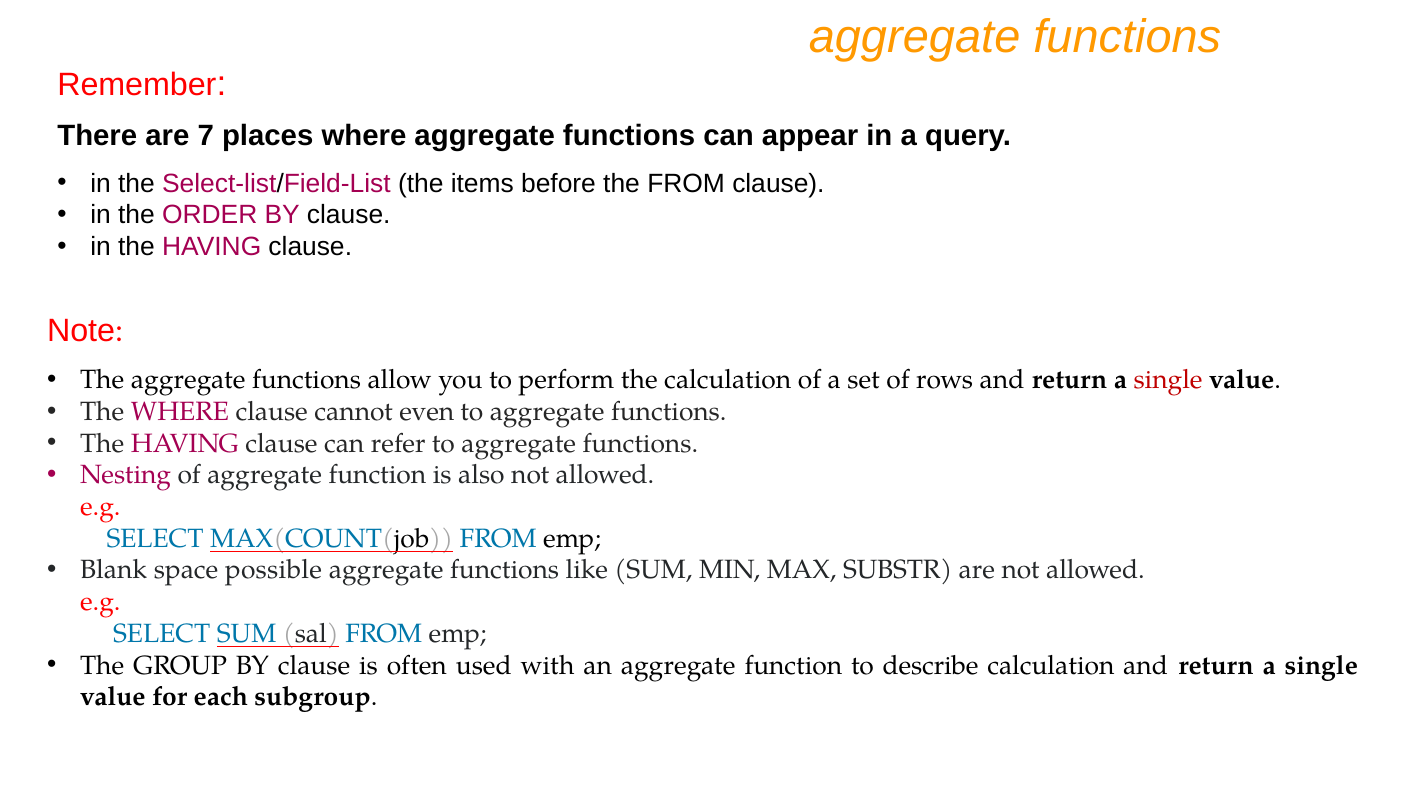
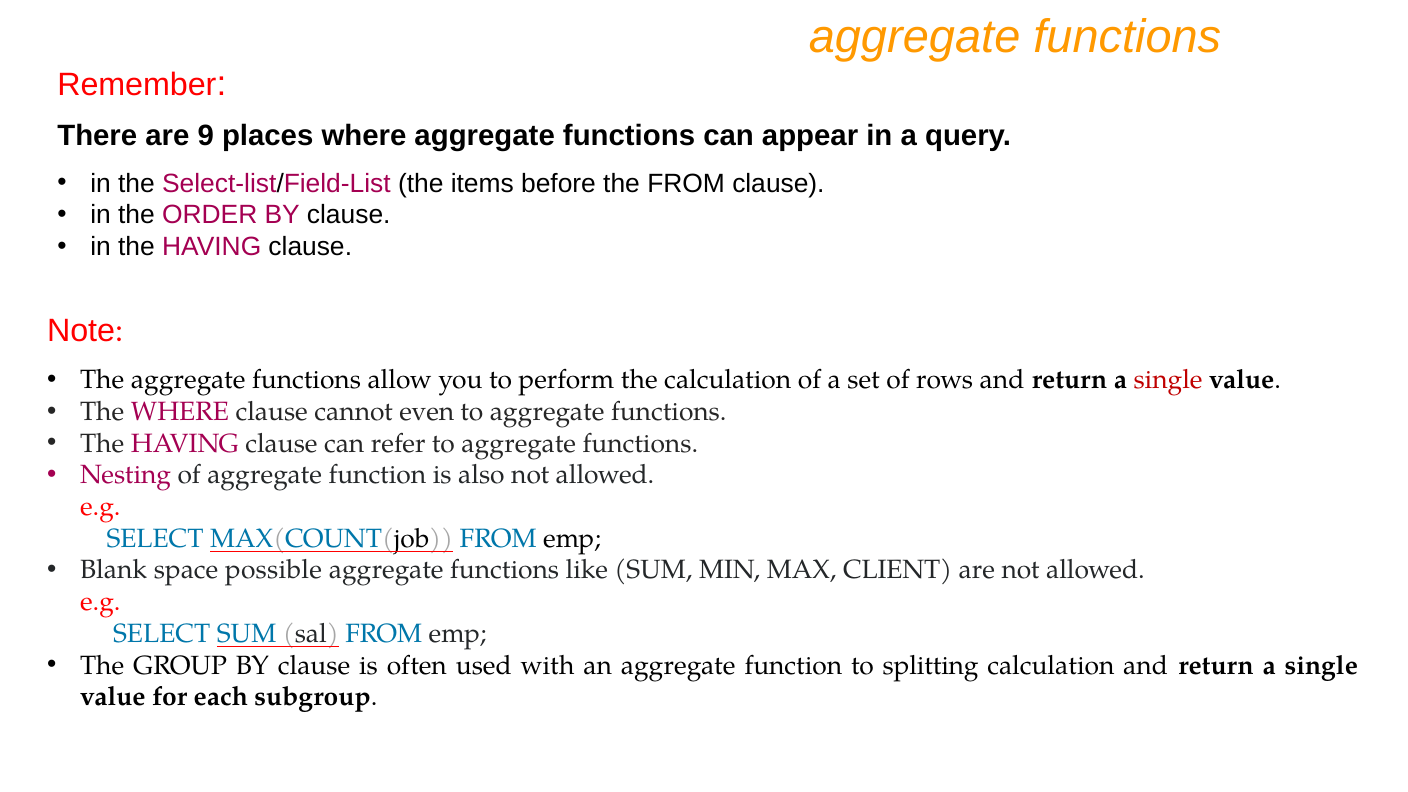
7: 7 -> 9
SUBSTR: SUBSTR -> CLIENT
describe: describe -> splitting
